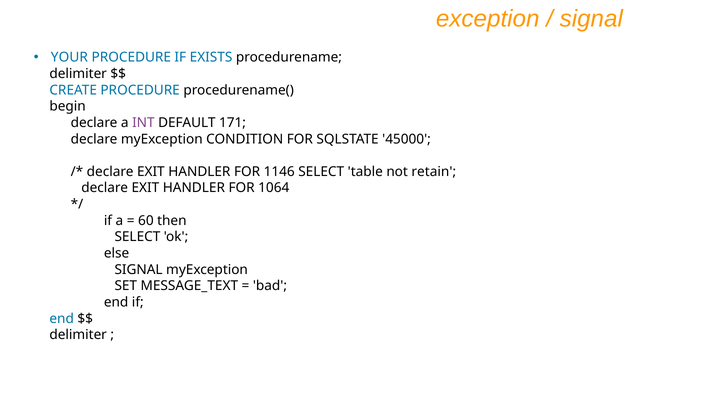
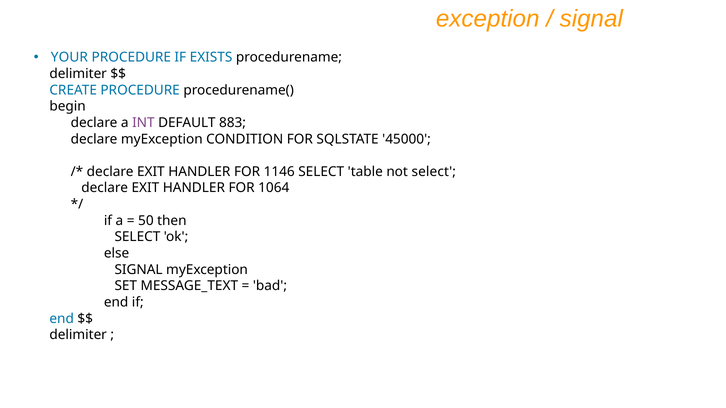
171: 171 -> 883
not retain: retain -> select
60: 60 -> 50
